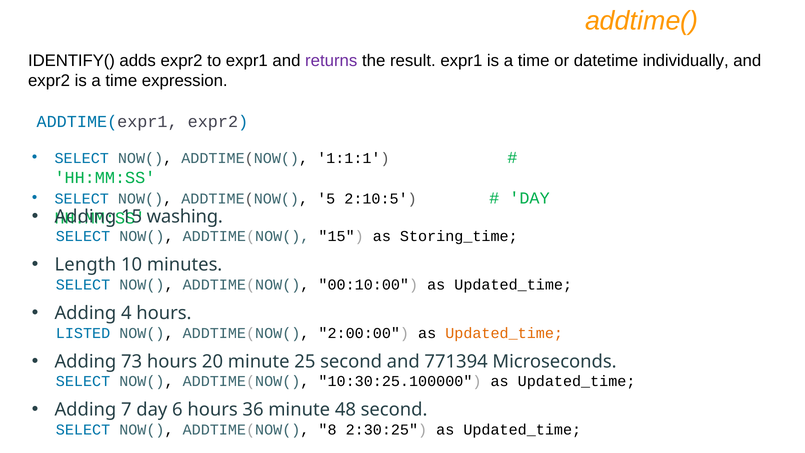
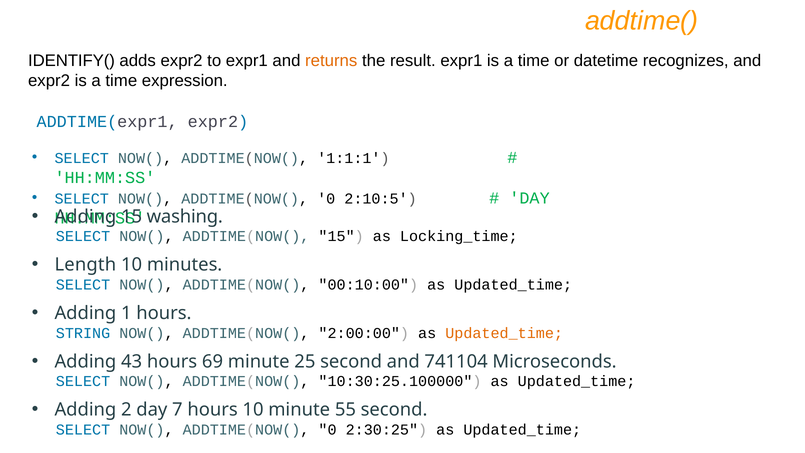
returns colour: purple -> orange
individually: individually -> recognizes
5 at (326, 198): 5 -> 0
Storing_time: Storing_time -> Locking_time
4: 4 -> 1
LISTED: LISTED -> STRING
73: 73 -> 43
20: 20 -> 69
771394: 771394 -> 741104
7: 7 -> 2
6: 6 -> 7
hours 36: 36 -> 10
48: 48 -> 55
8 at (328, 429): 8 -> 0
